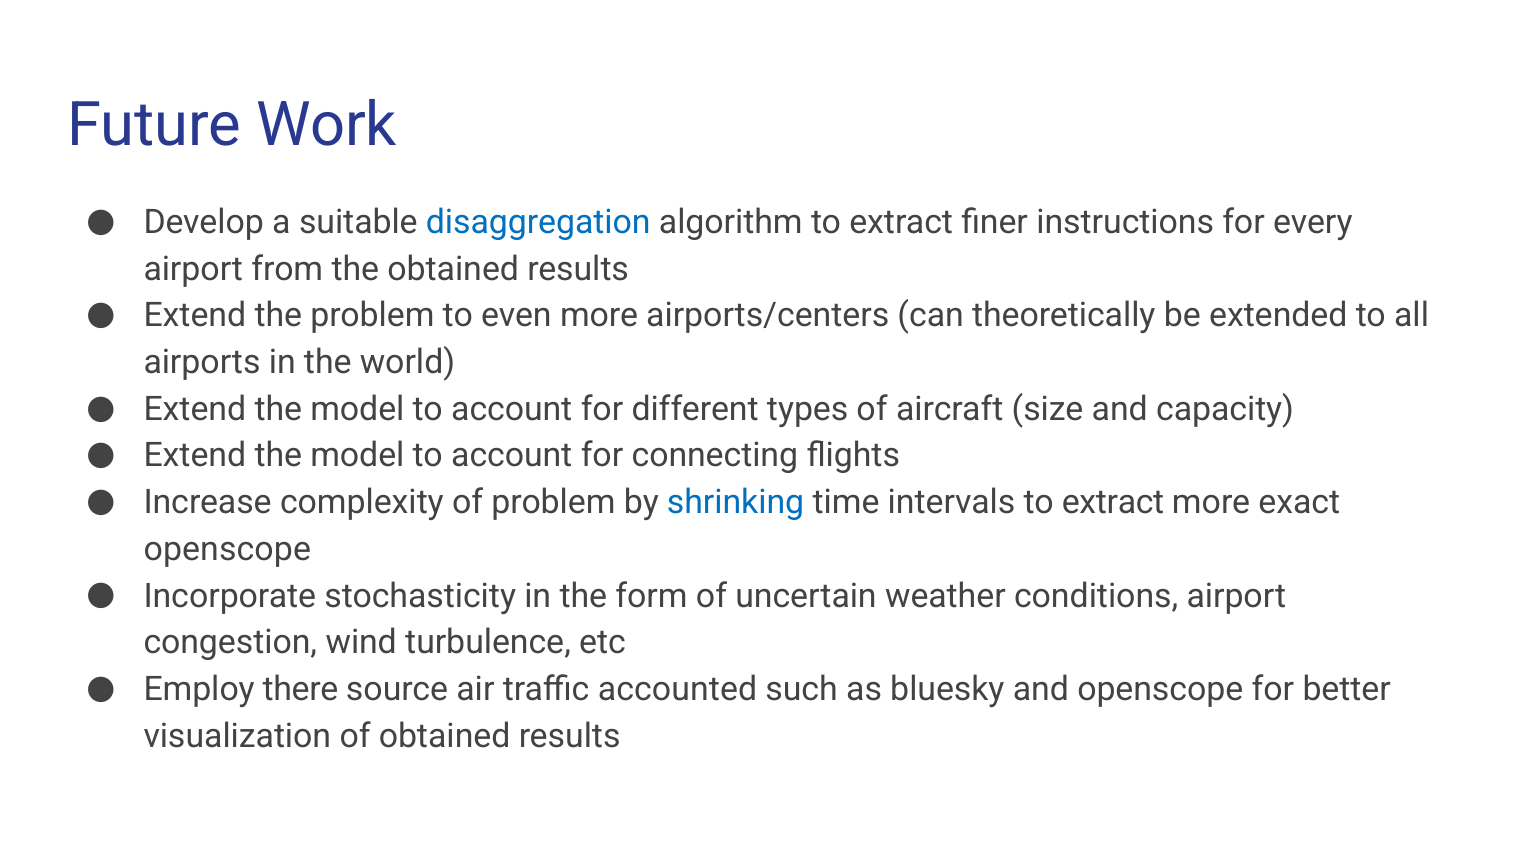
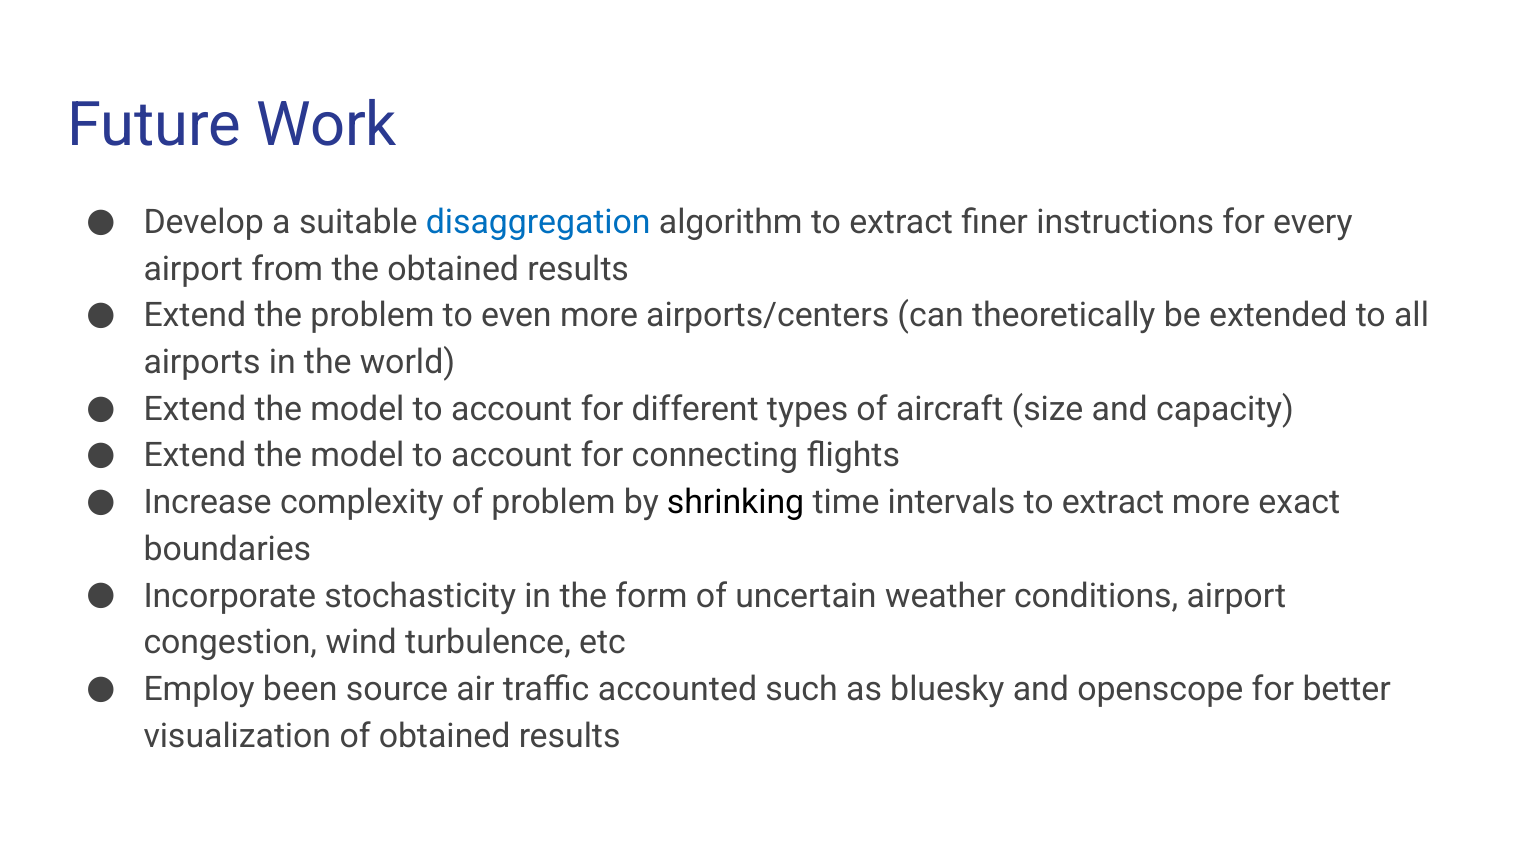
shrinking colour: blue -> black
openscope at (227, 549): openscope -> boundaries
there: there -> been
